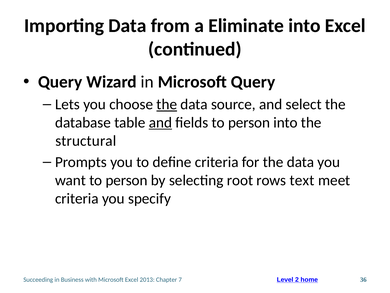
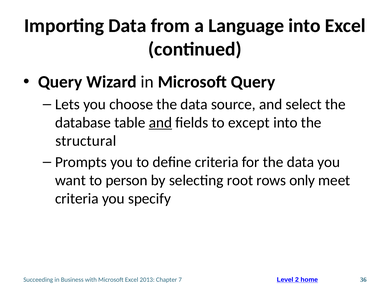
Eliminate: Eliminate -> Language
the at (167, 104) underline: present -> none
fields to person: person -> except
text: text -> only
